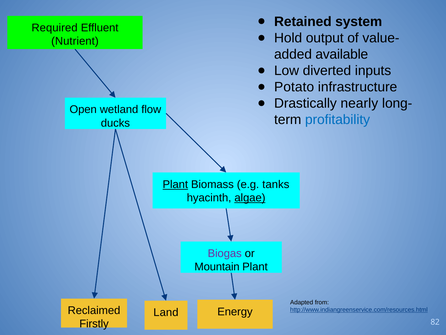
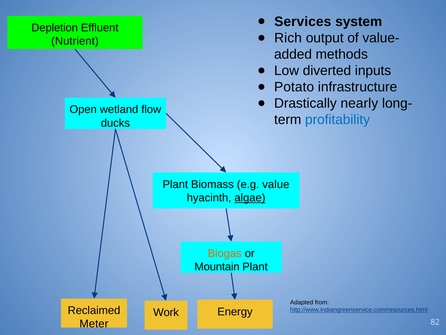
Retained: Retained -> Services
Required: Required -> Depletion
Hold: Hold -> Rich
available: available -> methods
Plant at (175, 184) underline: present -> none
tanks: tanks -> value
Biogas colour: purple -> orange
Land: Land -> Work
Firstly: Firstly -> Meter
